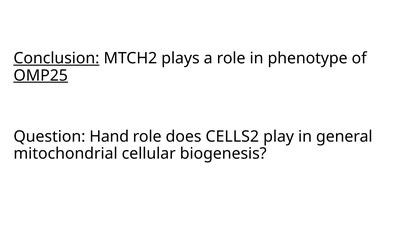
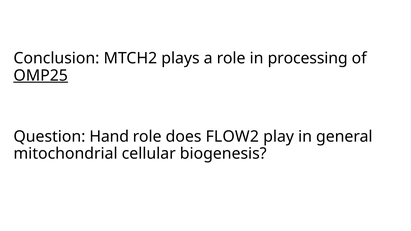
Conclusion underline: present -> none
phenotype: phenotype -> processing
CELLS2: CELLS2 -> FLOW2
